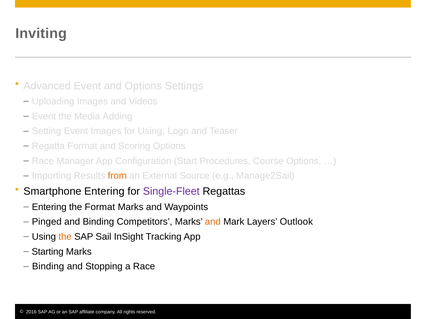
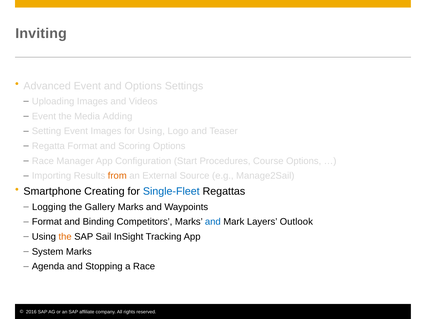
Smartphone Entering: Entering -> Creating
Single-Fleet colour: purple -> blue
Entering at (49, 207): Entering -> Logging
the Format: Format -> Gallery
Pinged at (47, 222): Pinged -> Format
and at (213, 222) colour: orange -> blue
Starting: Starting -> System
Binding at (48, 267): Binding -> Agenda
